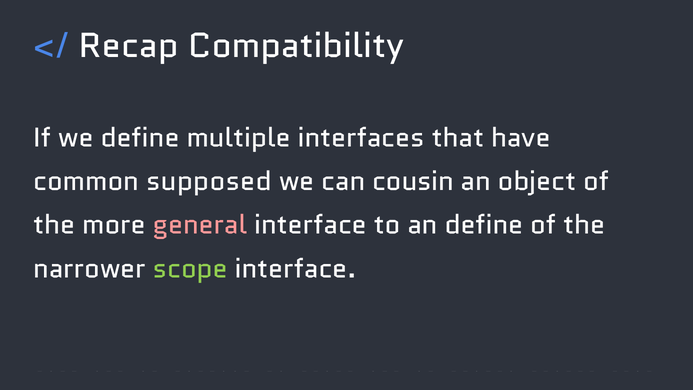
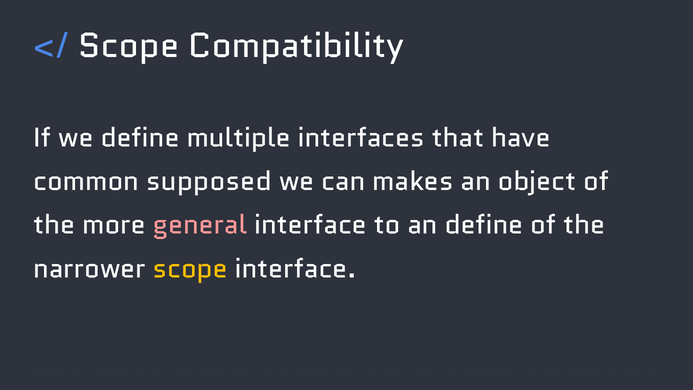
Recap at (129, 46): Recap -> Scope
cousin: cousin -> makes
scope at (190, 269) colour: light green -> yellow
